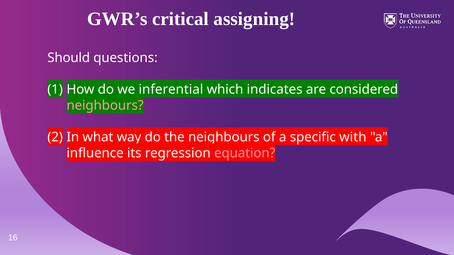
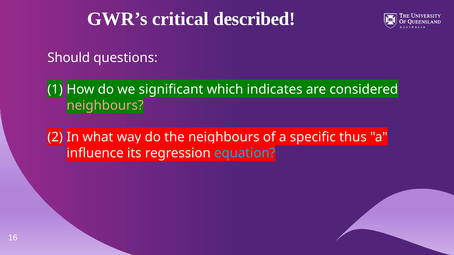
assigning: assigning -> described
inferential: inferential -> significant
with: with -> thus
equation colour: pink -> light blue
